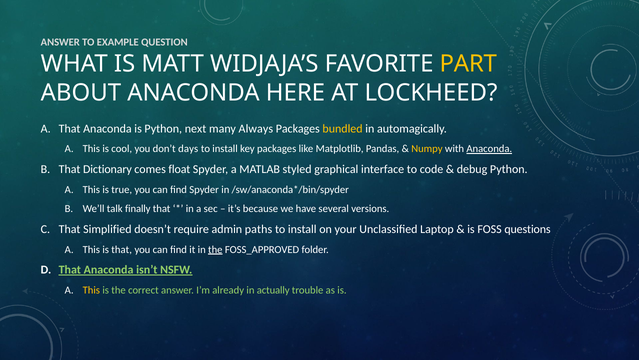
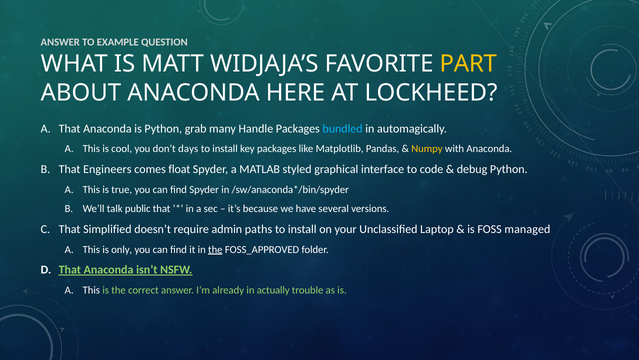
next: next -> grab
Always: Always -> Handle
bundled colour: yellow -> light blue
Anaconda at (489, 149) underline: present -> none
Dictionary: Dictionary -> Engineers
finally: finally -> public
questions: questions -> managed
is that: that -> only
This at (91, 290) colour: yellow -> white
